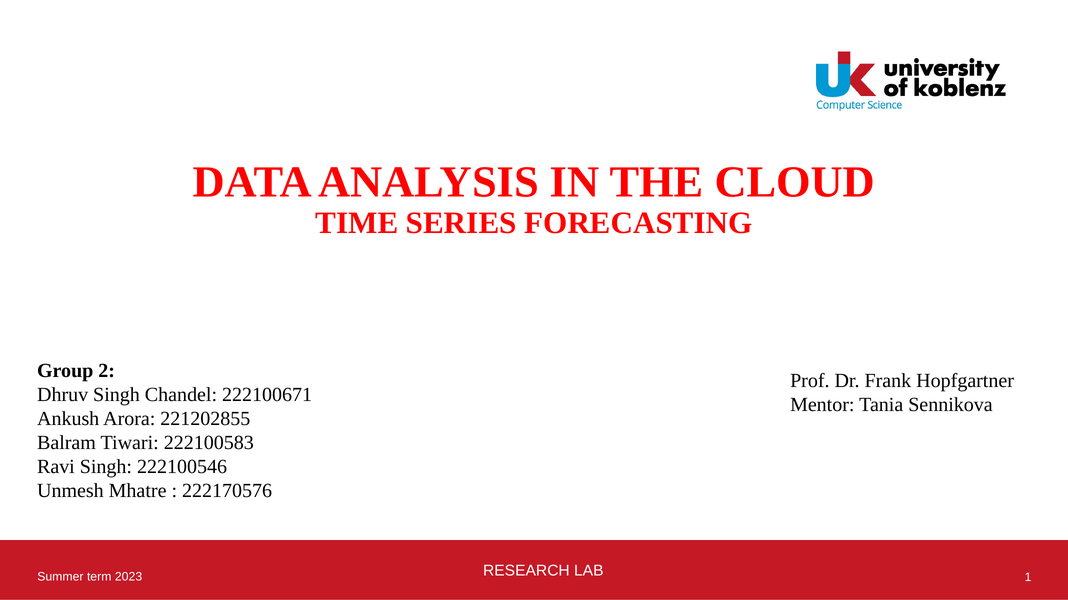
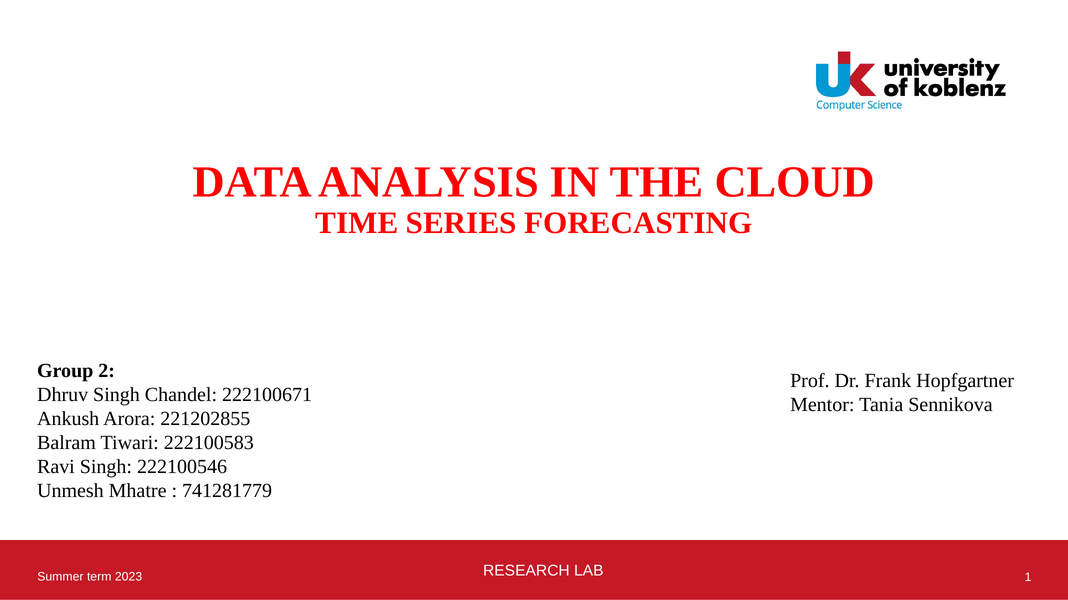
222170576: 222170576 -> 741281779
